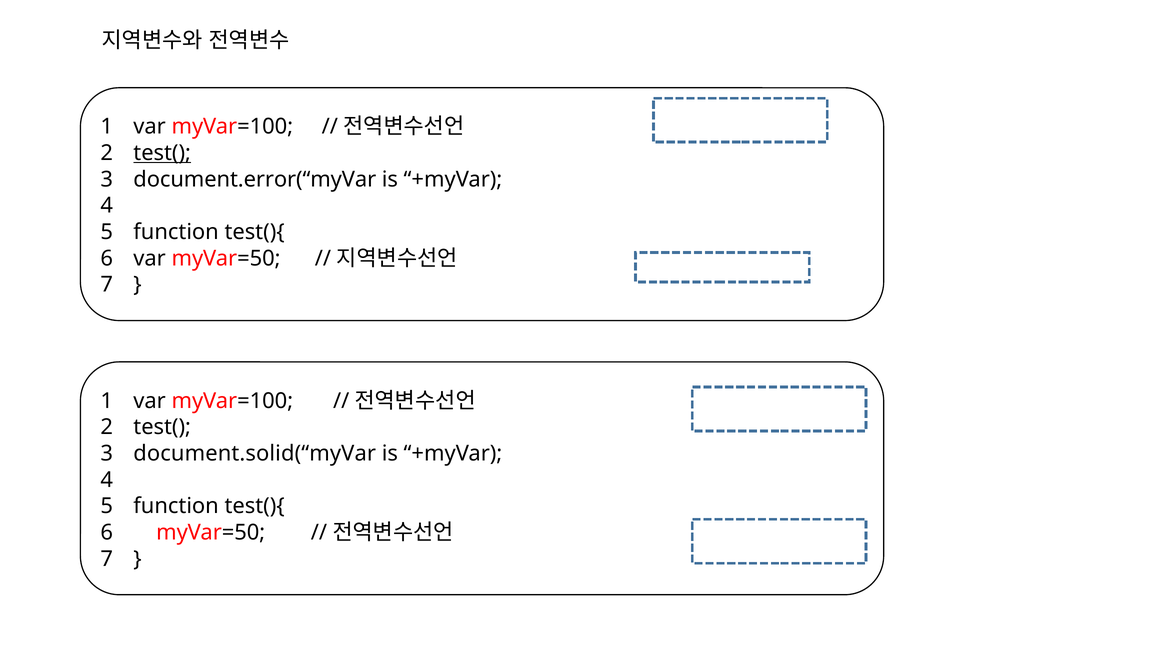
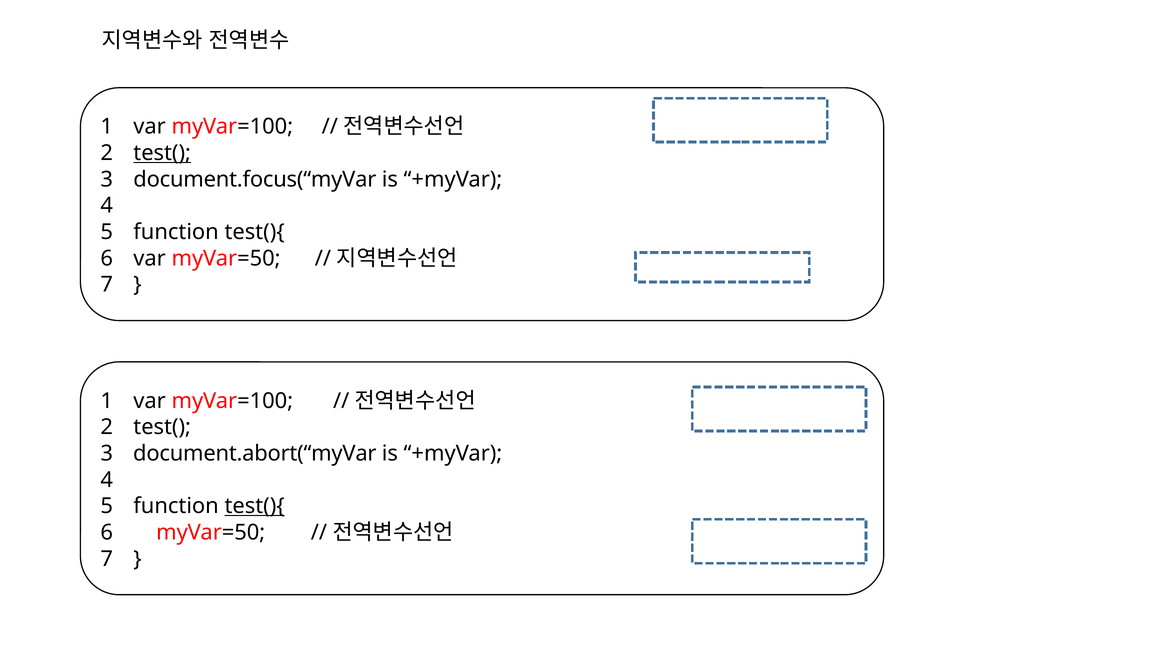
document.error(“myVar: document.error(“myVar -> document.focus(“myVar
document.solid(“myVar: document.solid(“myVar -> document.abort(“myVar
test(){ at (255, 506) underline: none -> present
